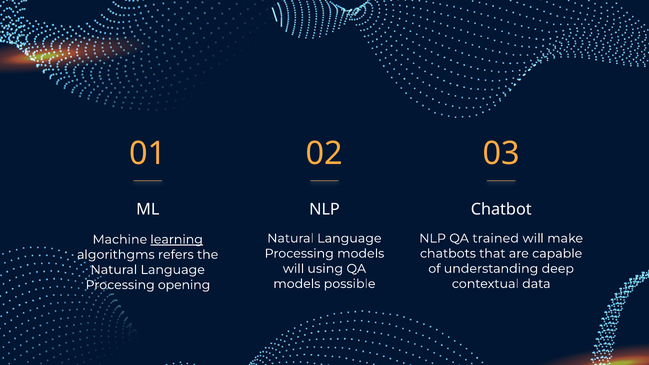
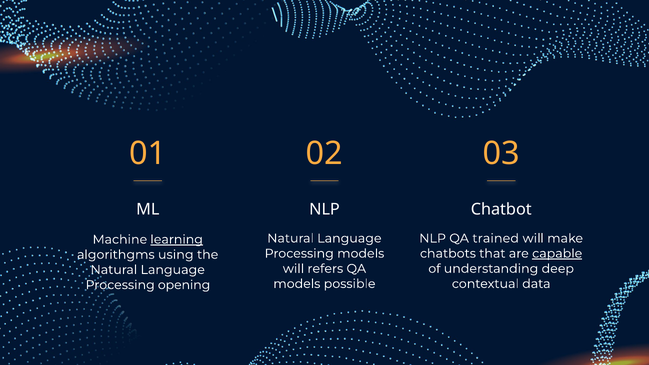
capable underline: none -> present
refers: refers -> using
using: using -> refers
